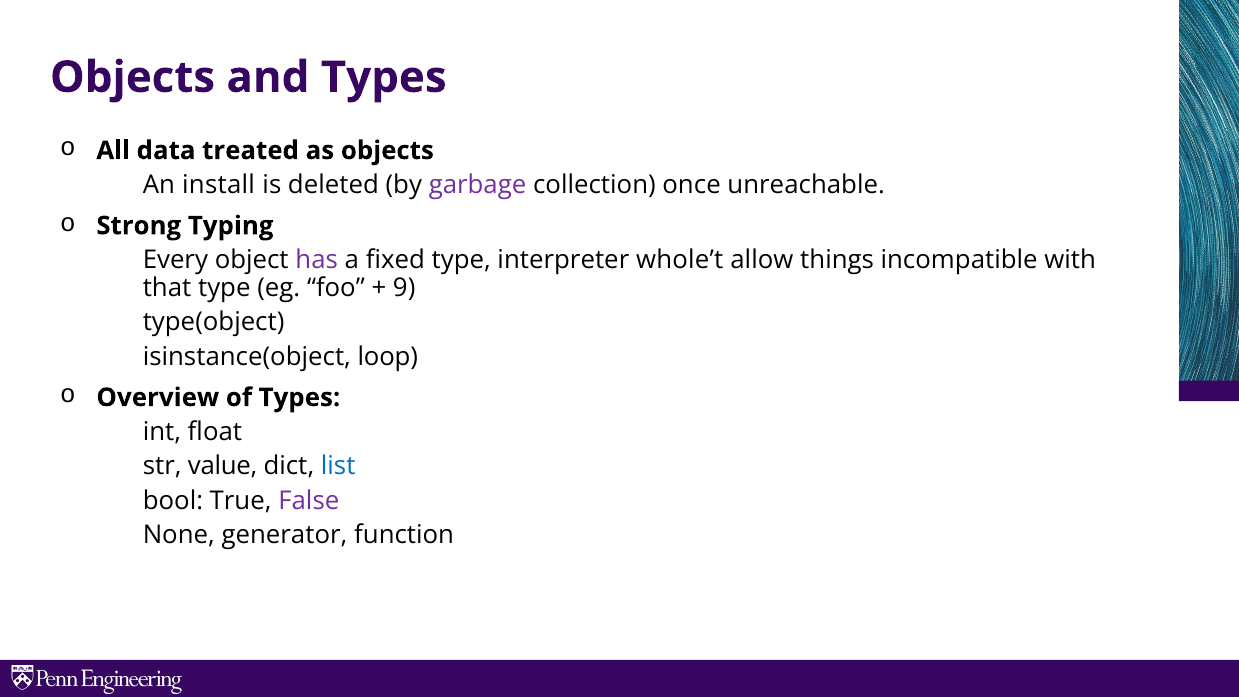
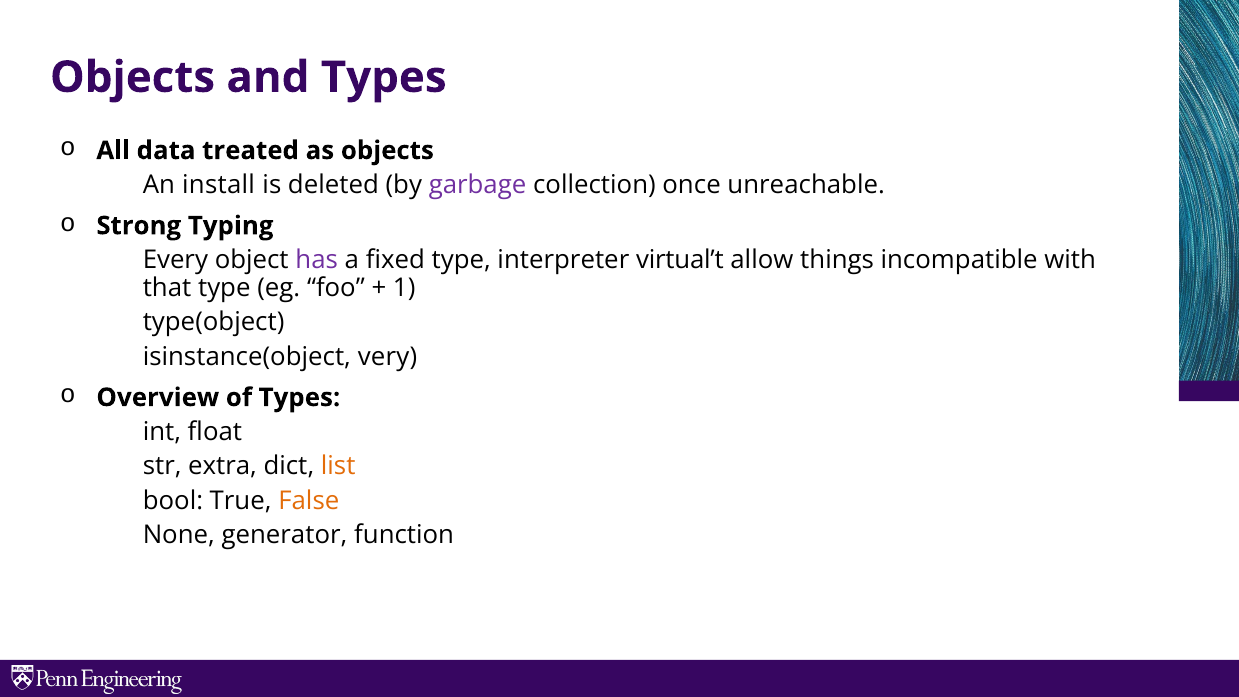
whole’t: whole’t -> virtual’t
9: 9 -> 1
loop: loop -> very
value: value -> extra
list colour: blue -> orange
False colour: purple -> orange
